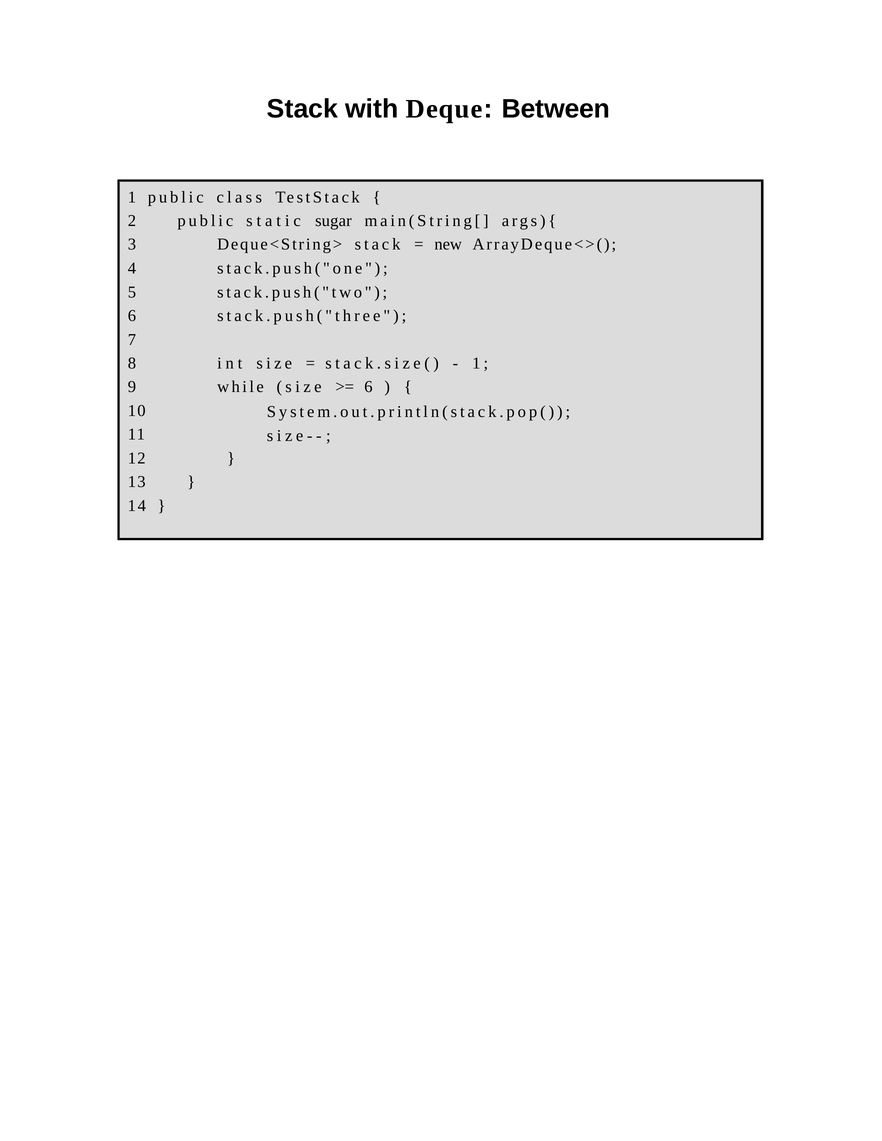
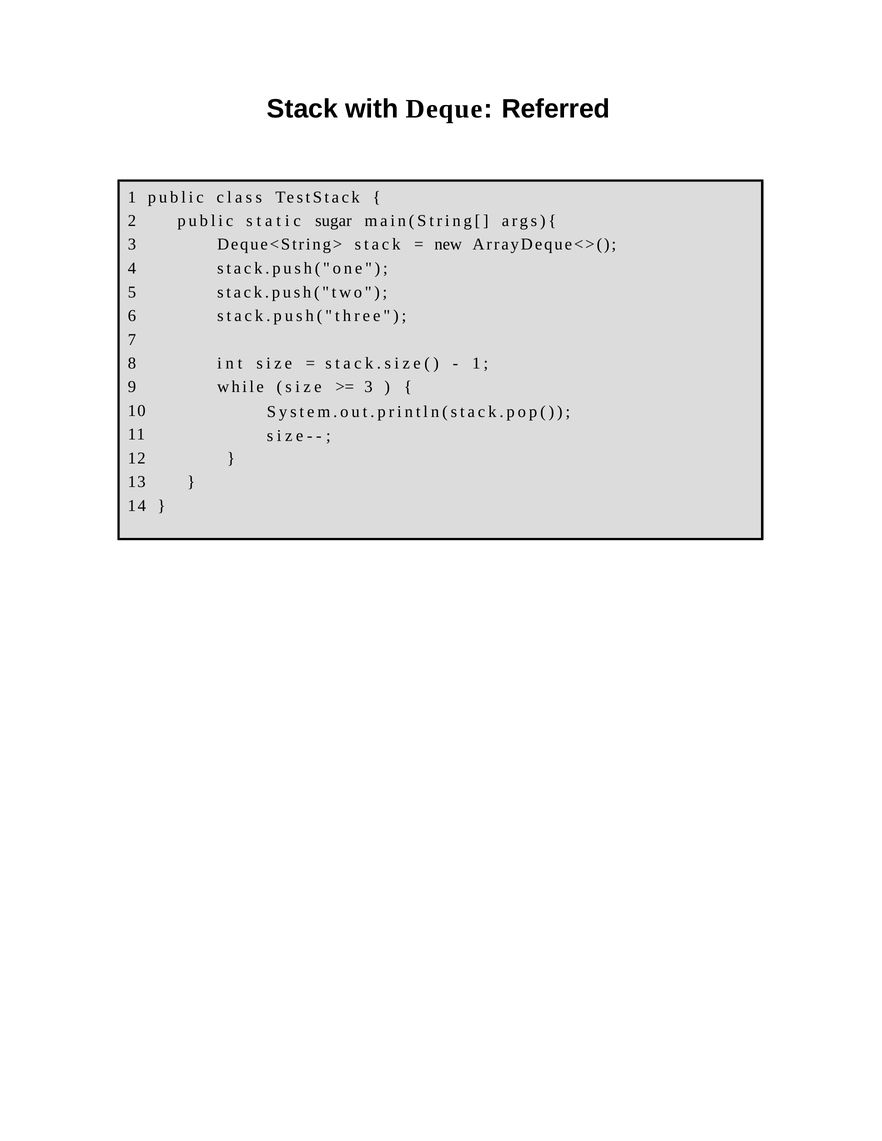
Between: Between -> Referred
6 at (369, 387): 6 -> 3
